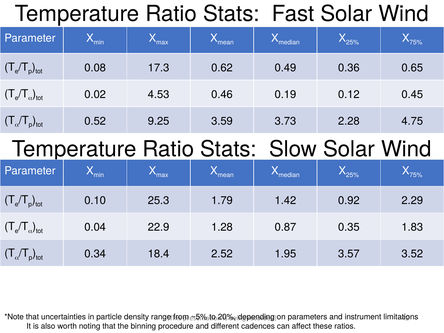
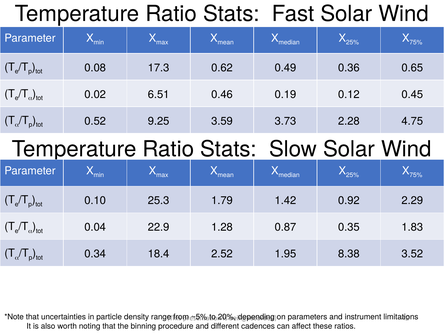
4.53: 4.53 -> 6.51
3.57: 3.57 -> 8.38
